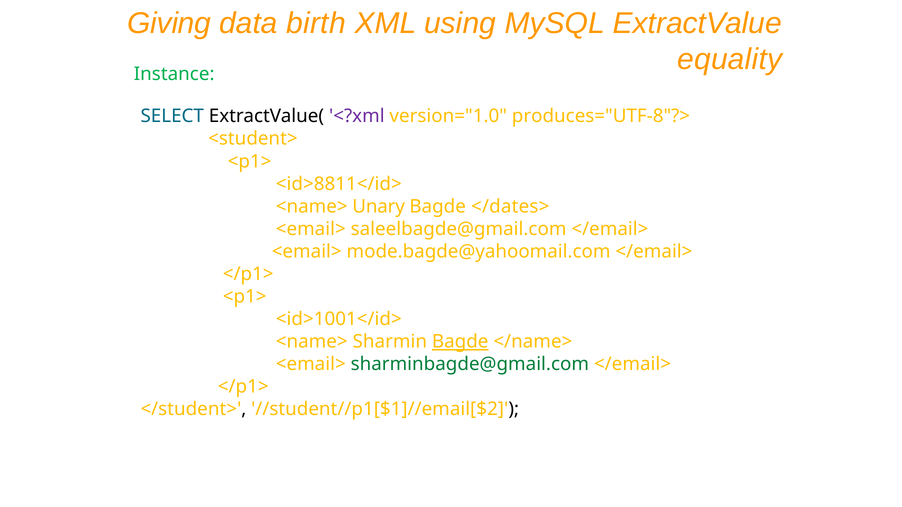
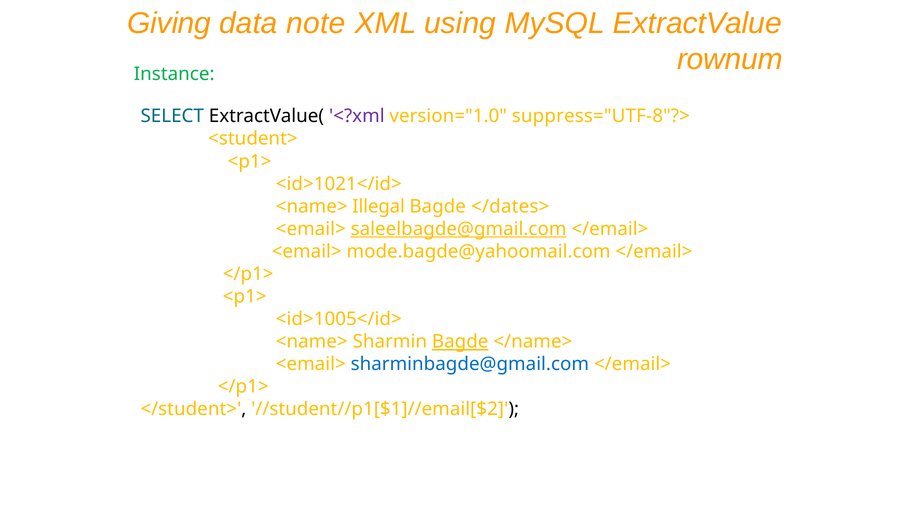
birth: birth -> note
equality: equality -> rownum
produces="UTF-8"?>: produces="UTF-8"?> -> suppress="UTF-8"?>
<id>8811</id>: <id>8811</id> -> <id>1021</id>
Unary: Unary -> Illegal
saleelbagde@gmail.com underline: none -> present
<id>1001</id>: <id>1001</id> -> <id>1005</id>
sharminbagde@gmail.com colour: green -> blue
